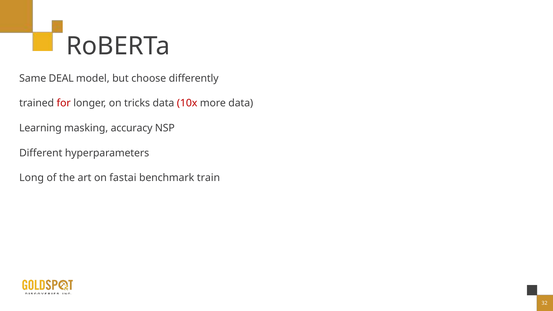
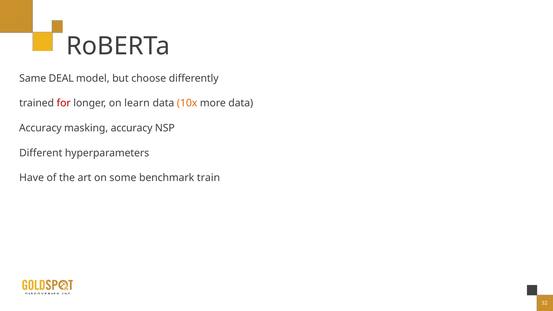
tricks: tricks -> learn
10x colour: red -> orange
Learning at (40, 128): Learning -> Accuracy
Long: Long -> Have
fastai: fastai -> some
